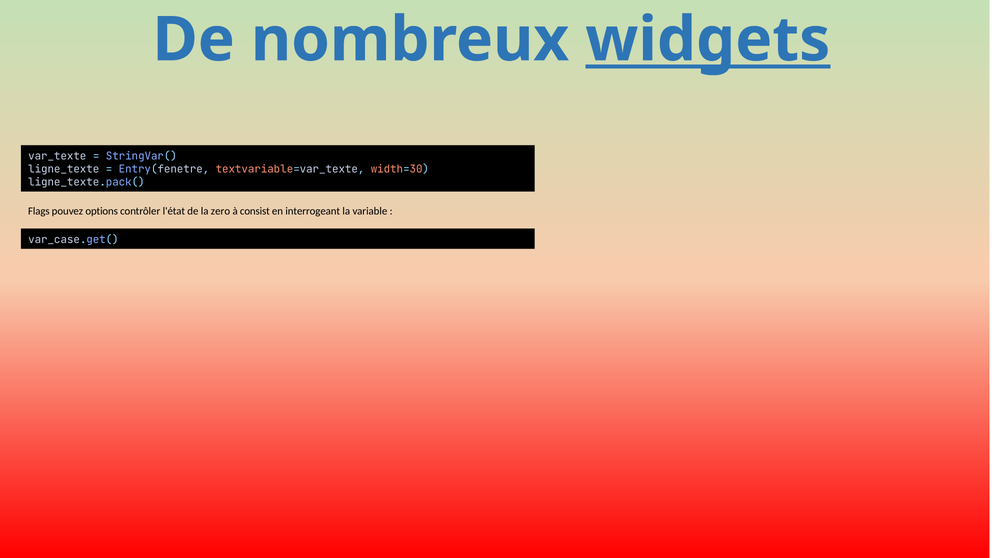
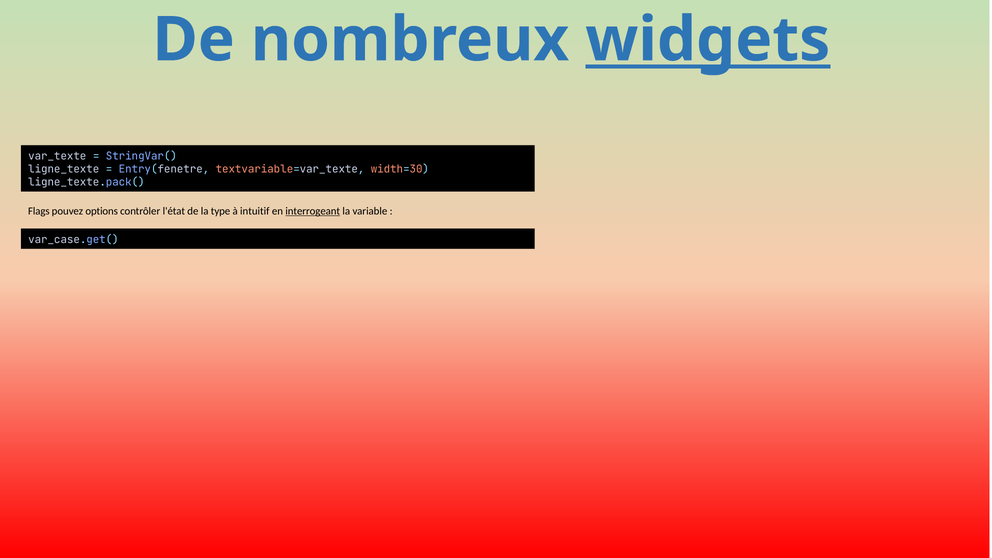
zero: zero -> type
consist: consist -> intuitif
interrogeant underline: none -> present
